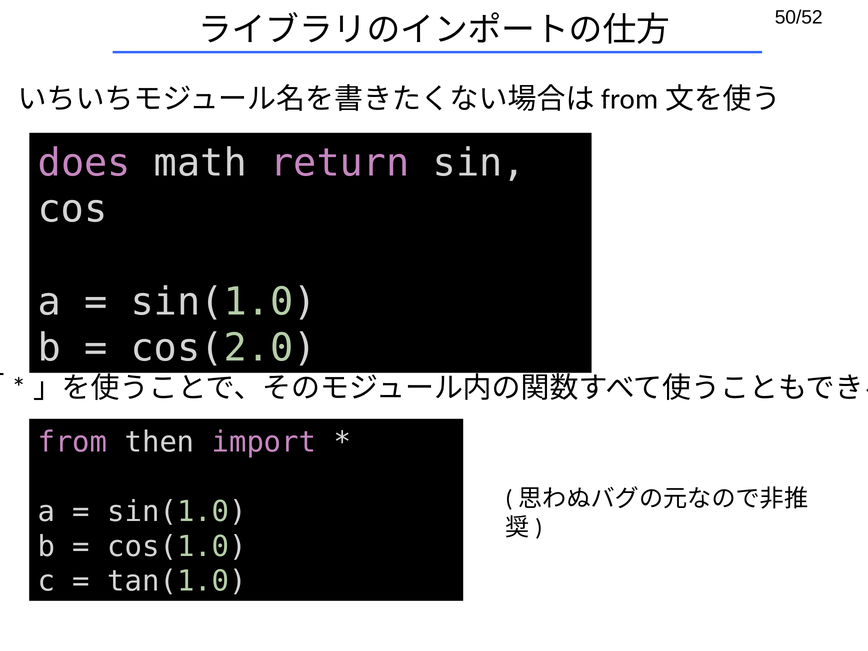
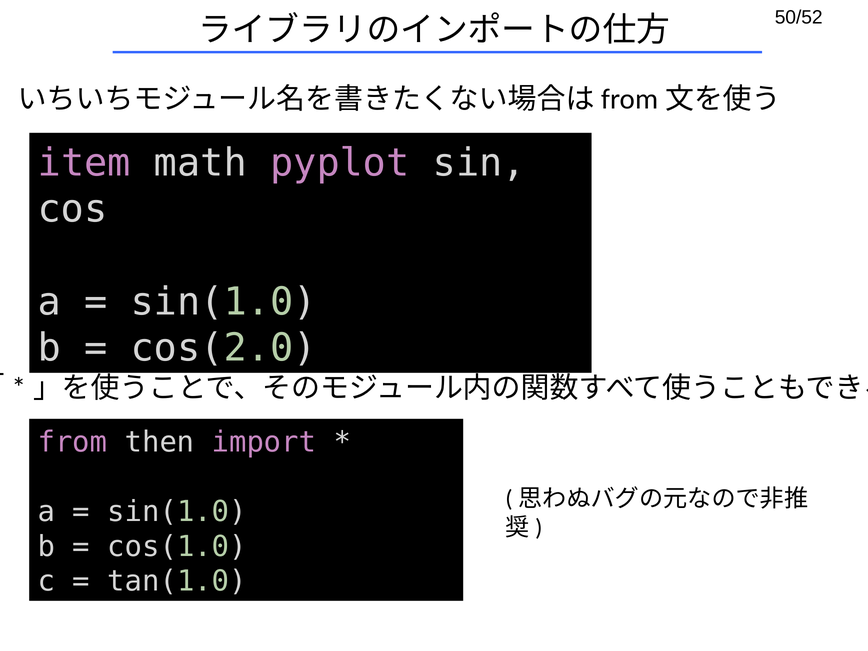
does: does -> item
return: return -> pyplot
